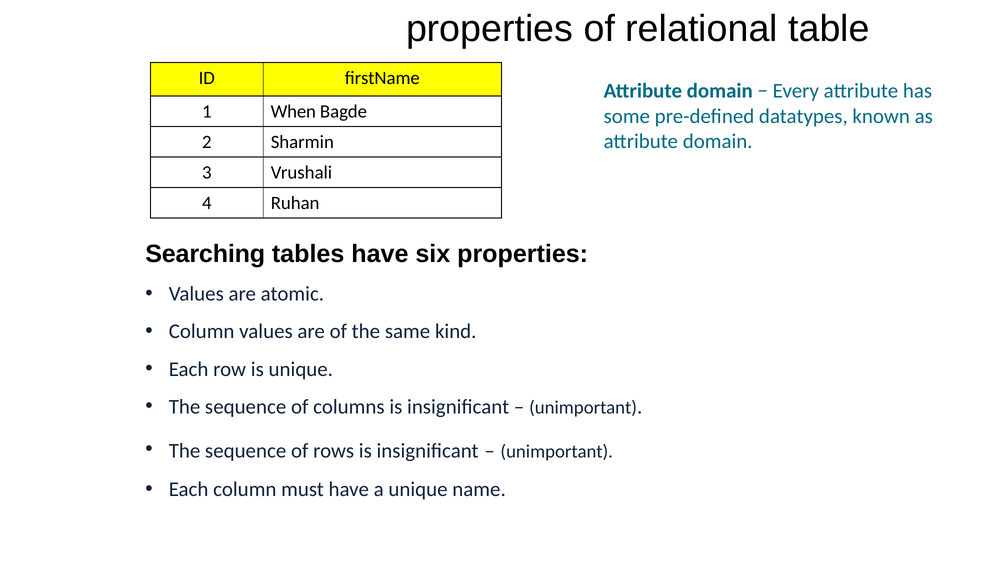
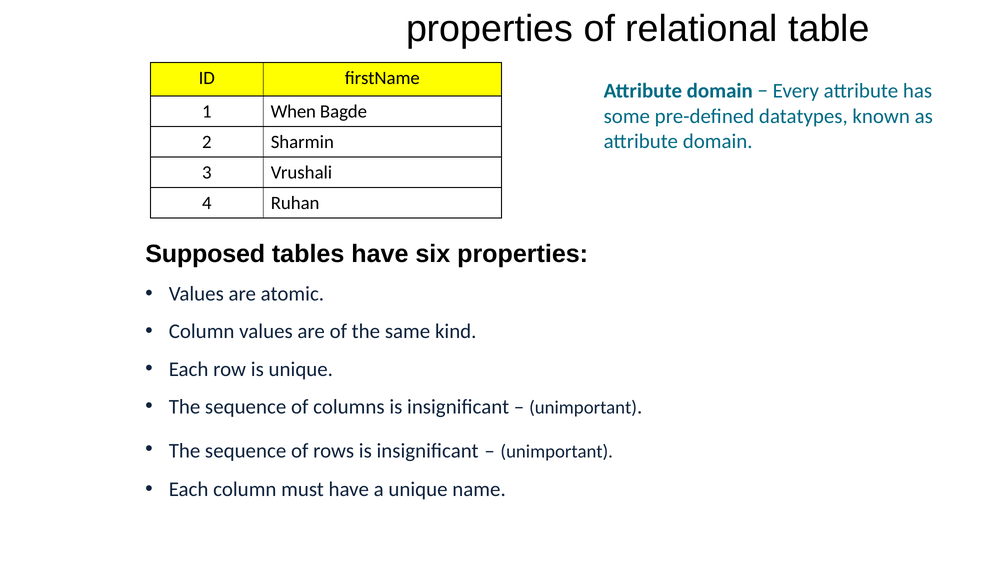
Searching: Searching -> Supposed
